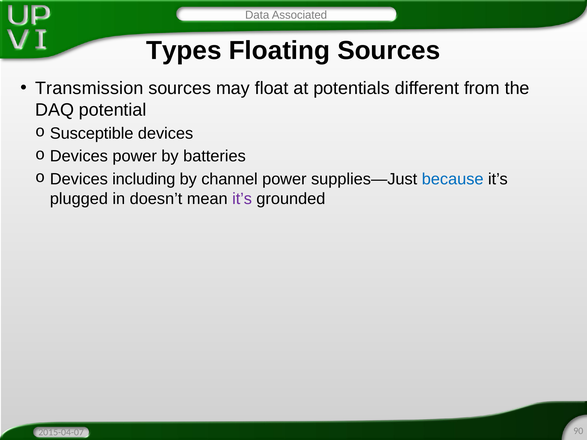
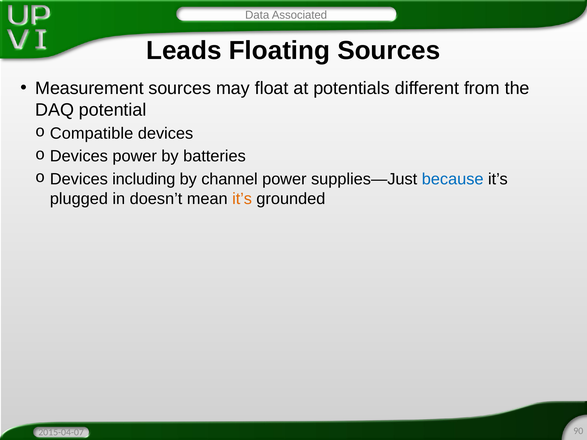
Types: Types -> Leads
Transmission: Transmission -> Measurement
Susceptible: Susceptible -> Compatible
it’s at (242, 199) colour: purple -> orange
